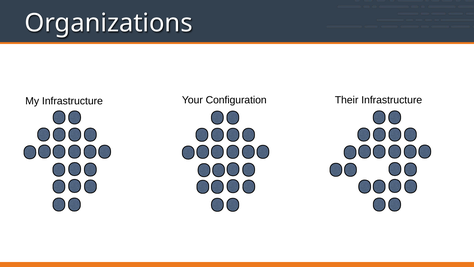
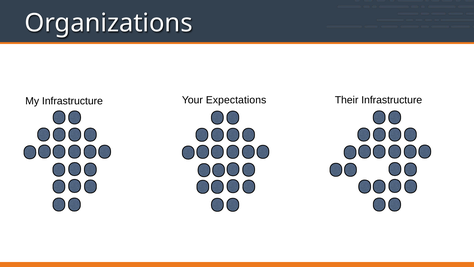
Configuration: Configuration -> Expectations
